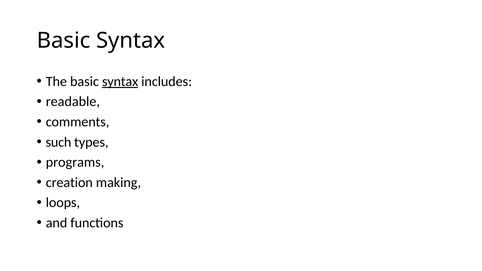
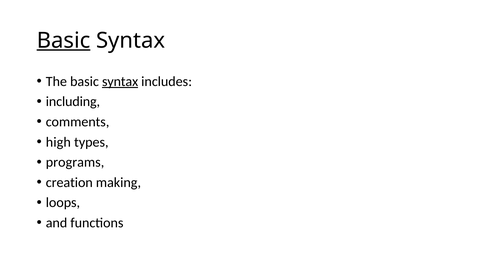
Basic at (64, 40) underline: none -> present
readable: readable -> including
such: such -> high
